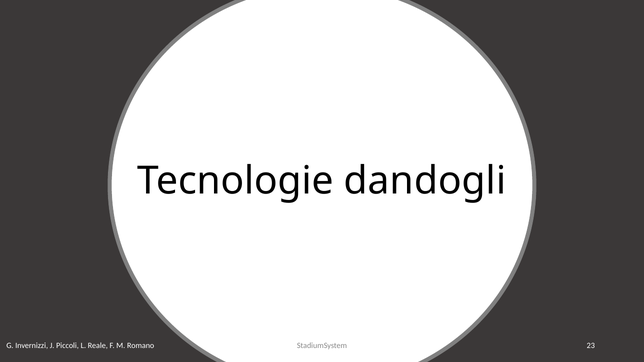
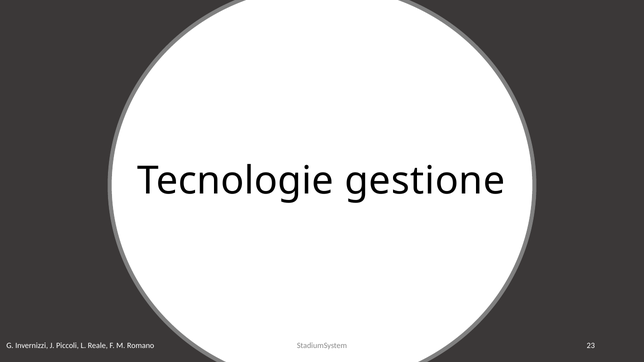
dandogli: dandogli -> gestione
